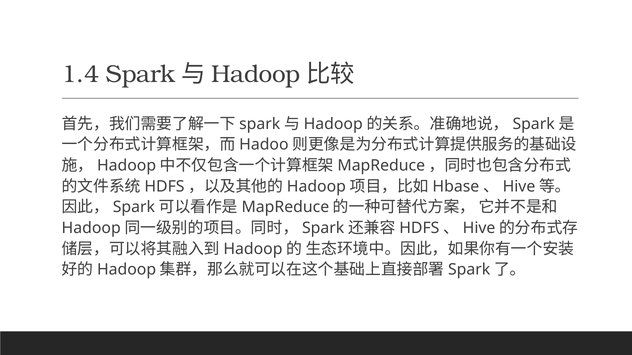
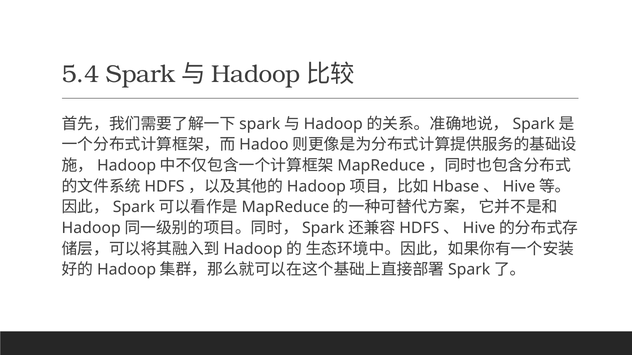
1.4: 1.4 -> 5.4
